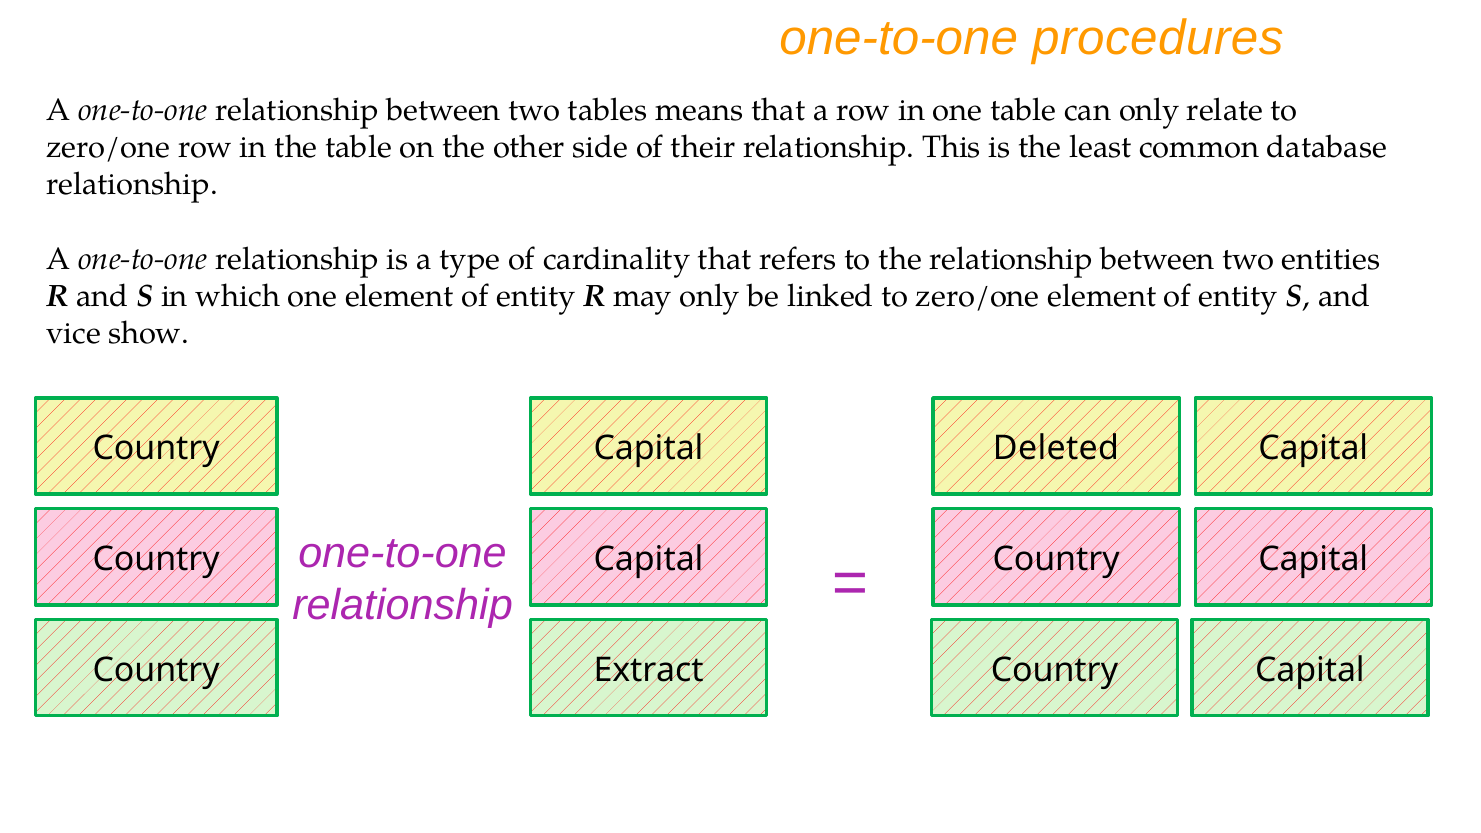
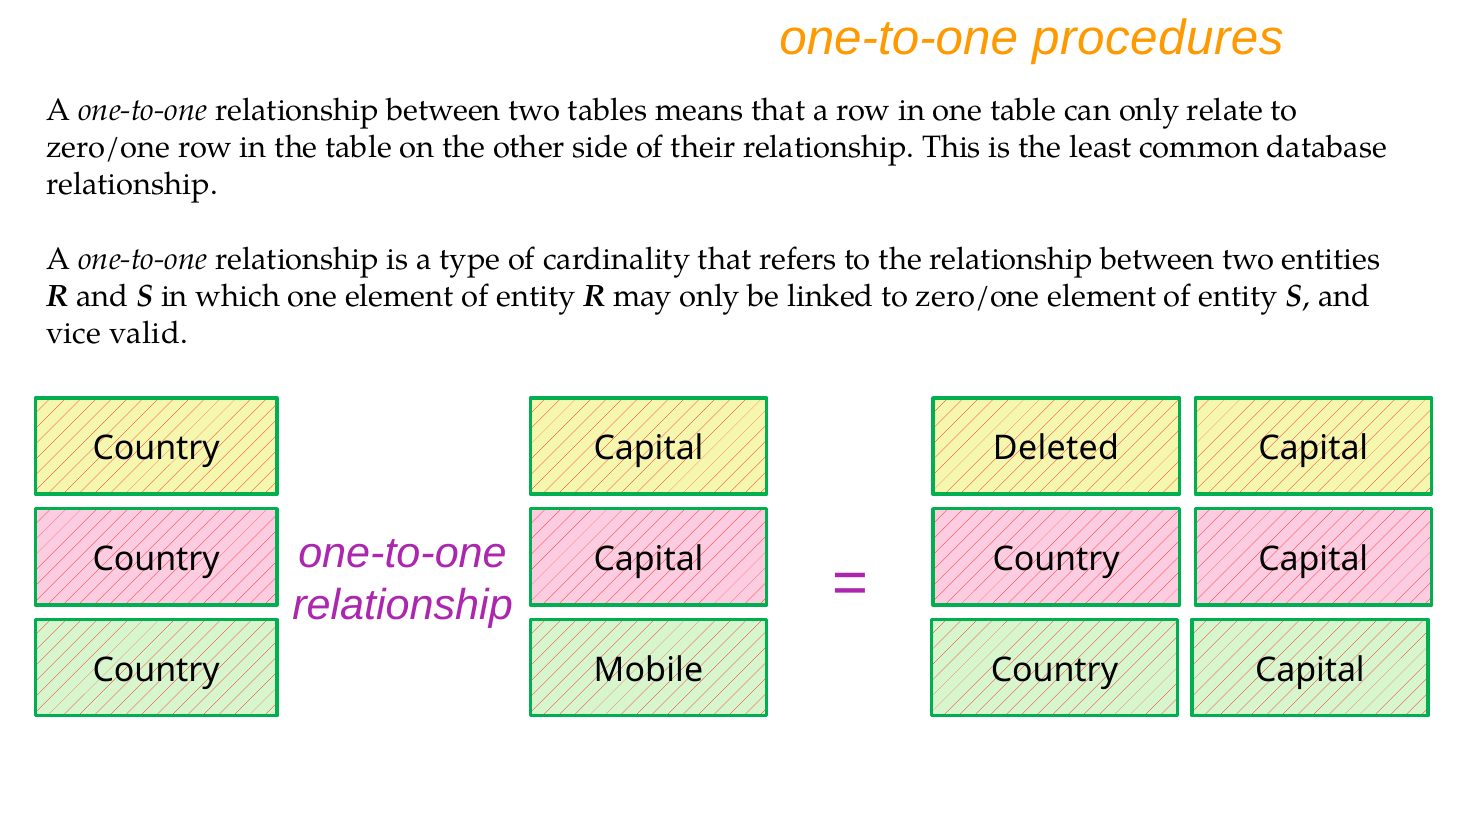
show: show -> valid
Extract: Extract -> Mobile
